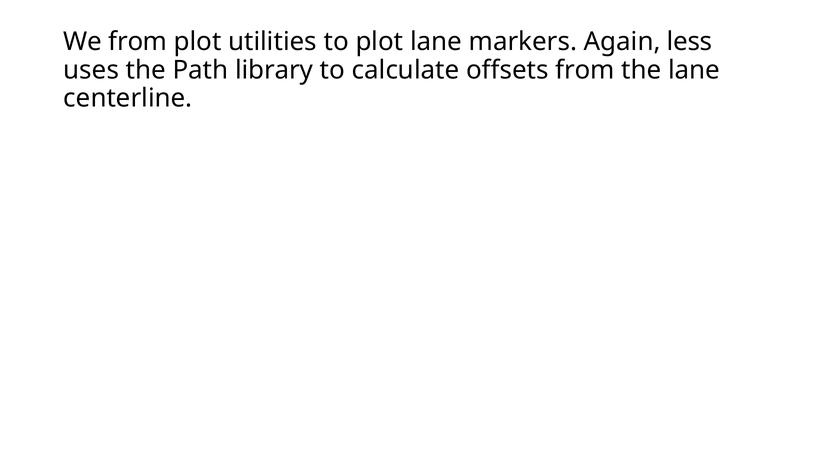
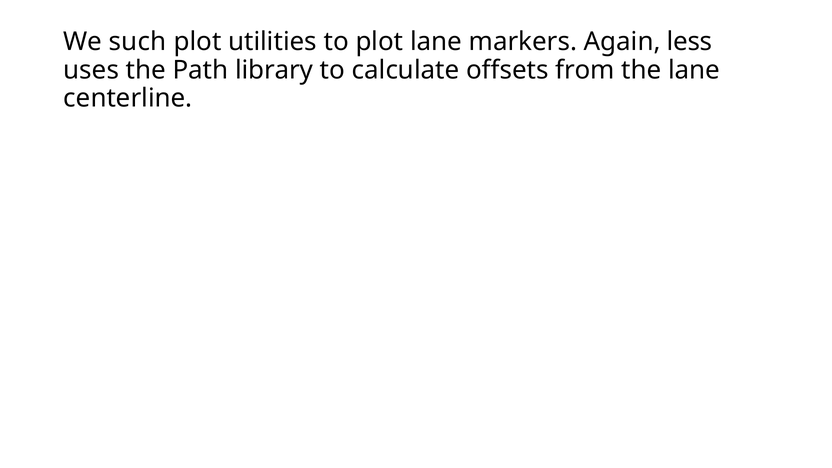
We from: from -> such
